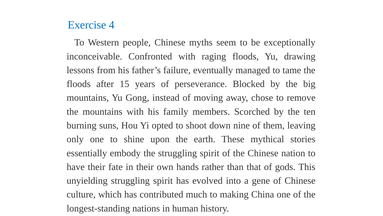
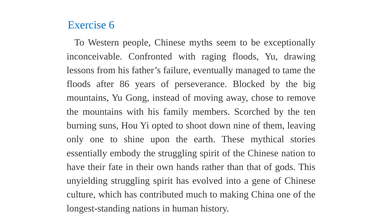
4: 4 -> 6
15: 15 -> 86
